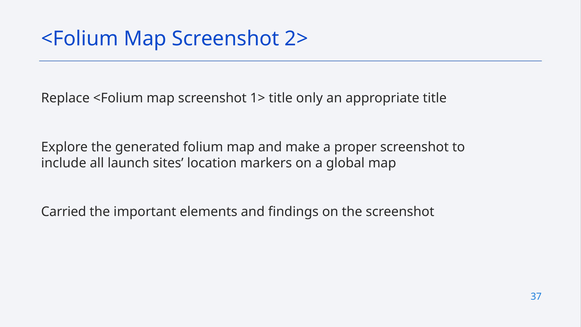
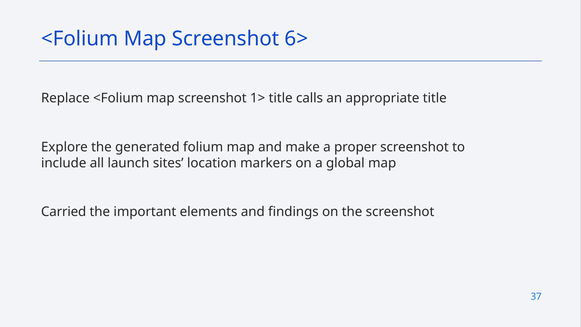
2>: 2> -> 6>
only: only -> calls
